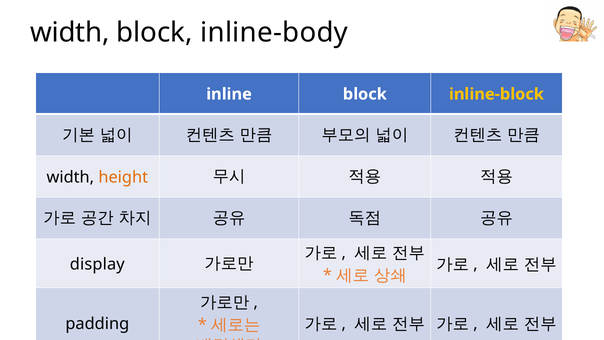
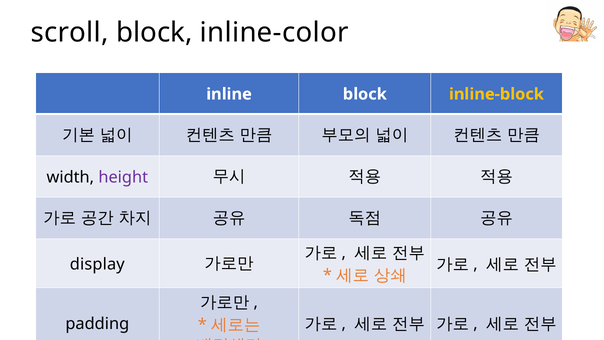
width at (70, 33): width -> scroll
inline-body: inline-body -> inline-color
height colour: orange -> purple
